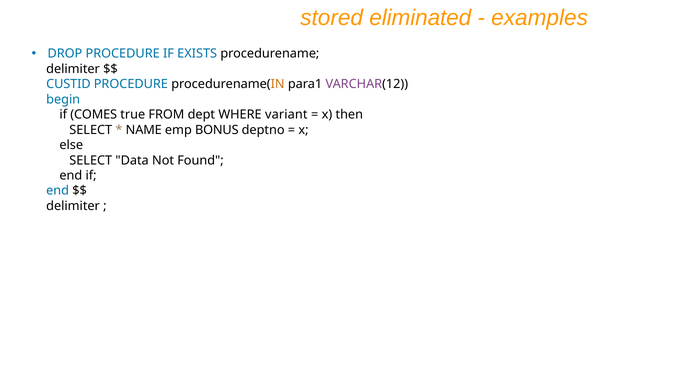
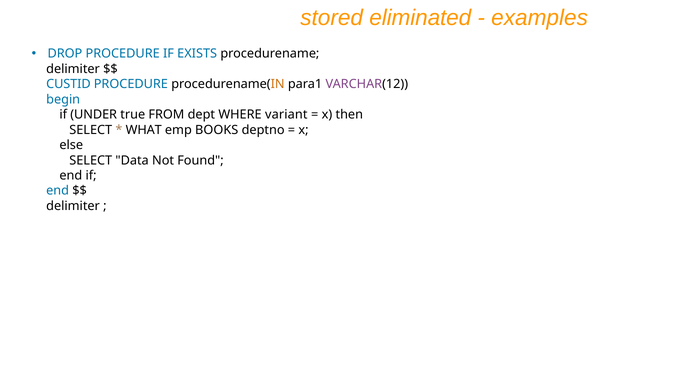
COMES: COMES -> UNDER
NAME: NAME -> WHAT
BONUS: BONUS -> BOOKS
